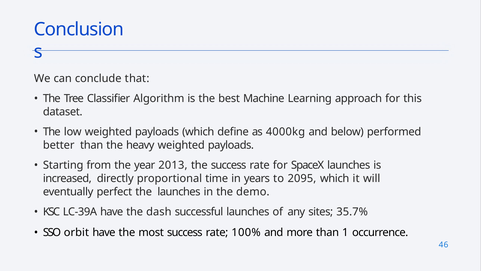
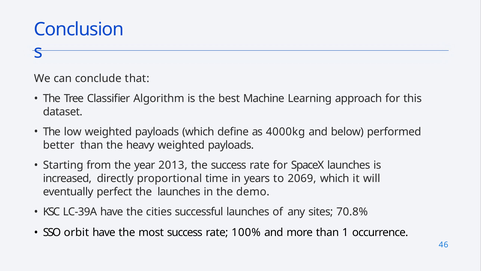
2095: 2095 -> 2069
dash: dash -> cities
35.7%: 35.7% -> 70.8%
